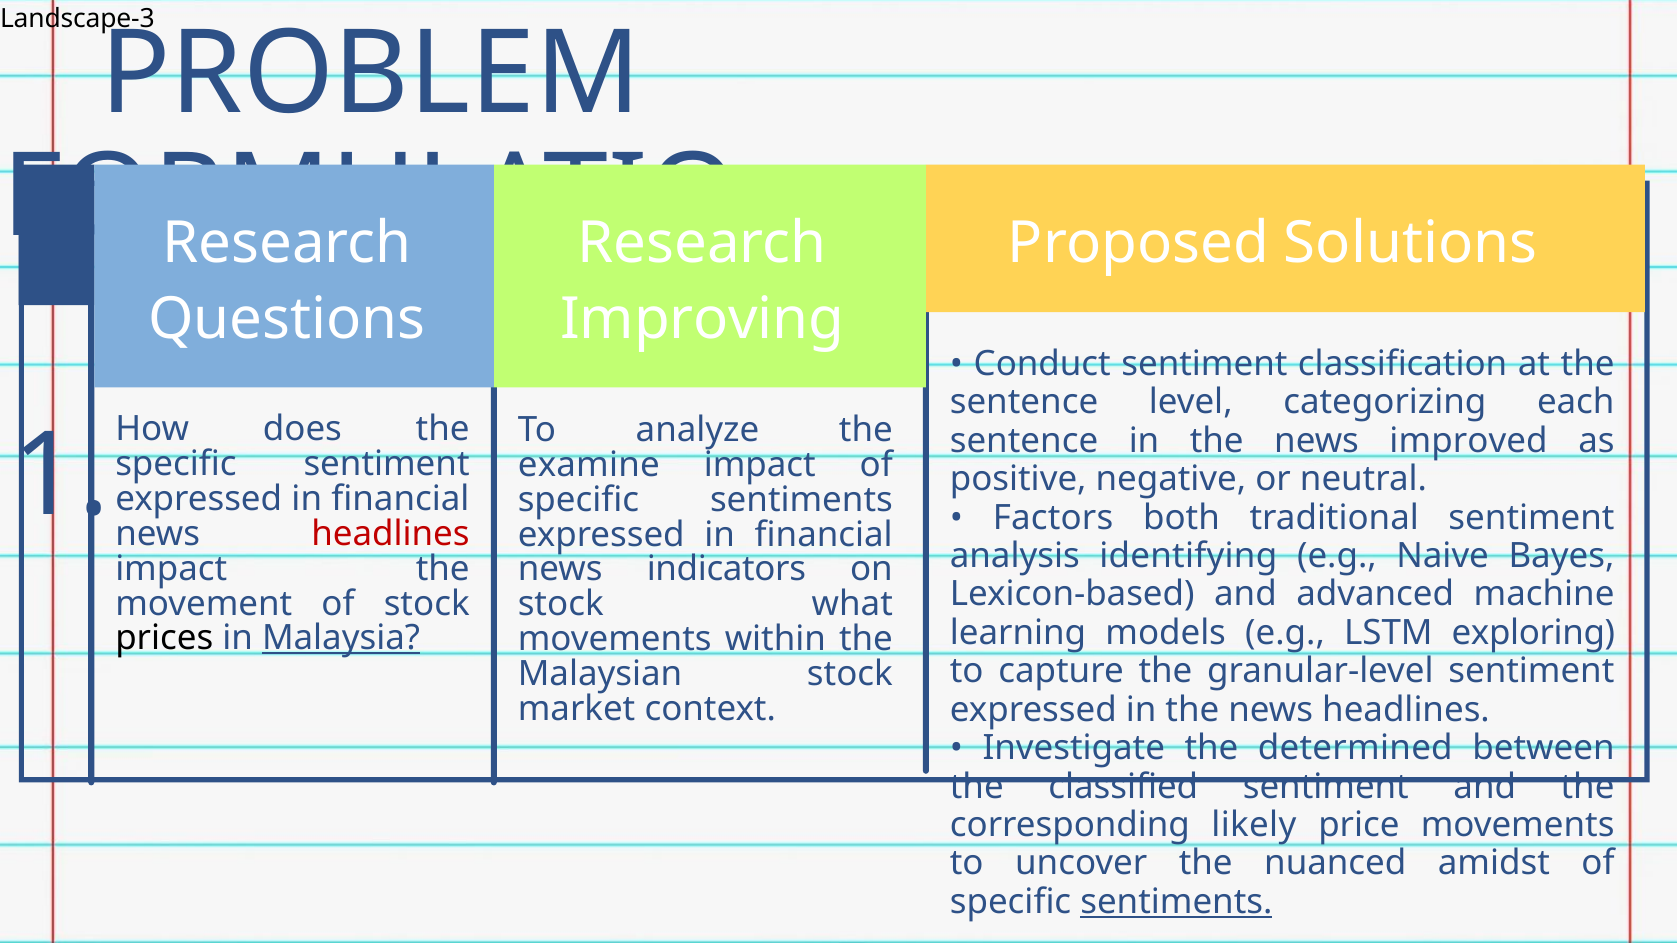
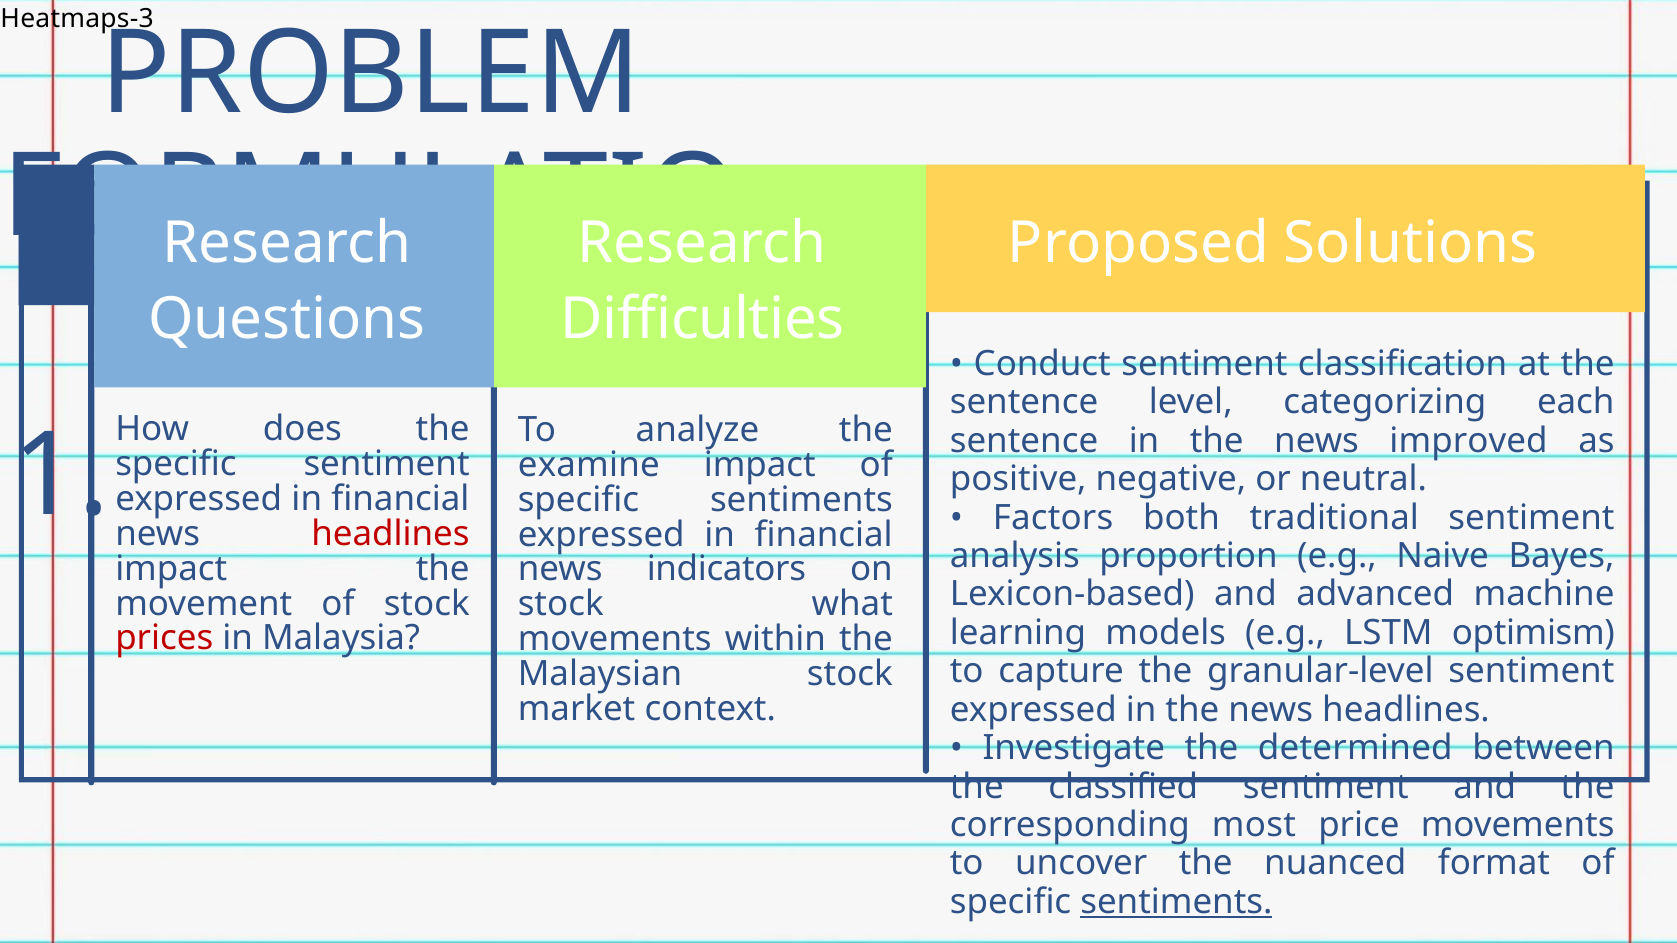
Landscape-3: Landscape-3 -> Heatmaps-3
Improving: Improving -> Difficulties
identifying: identifying -> proportion
exploring: exploring -> optimism
prices colour: black -> red
Malaysia underline: present -> none
likely: likely -> most
amidst: amidst -> format
